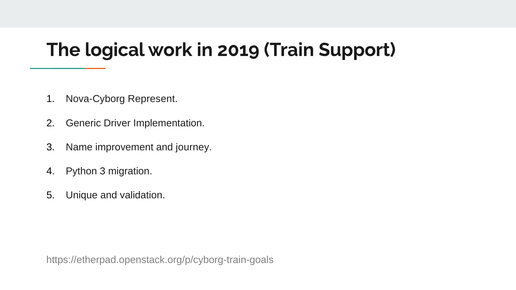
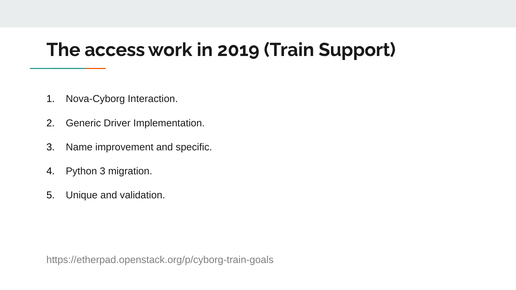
logical: logical -> access
Represent: Represent -> Interaction
journey: journey -> specific
